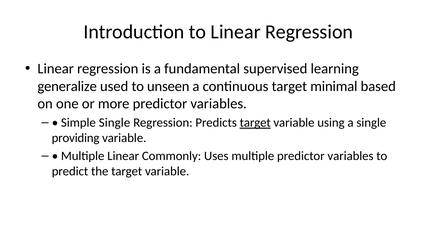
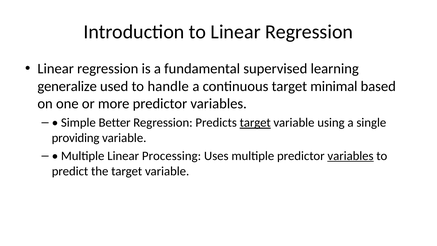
unseen: unseen -> handle
Simple Single: Single -> Better
Commonly: Commonly -> Processing
variables at (351, 156) underline: none -> present
